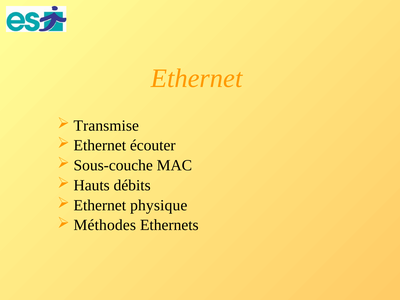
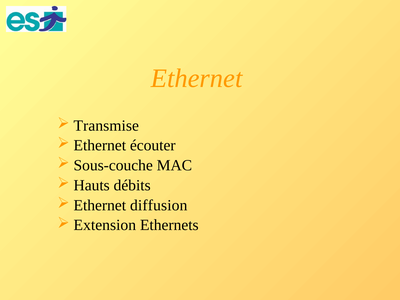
physique: physique -> diffusion
Méthodes: Méthodes -> Extension
